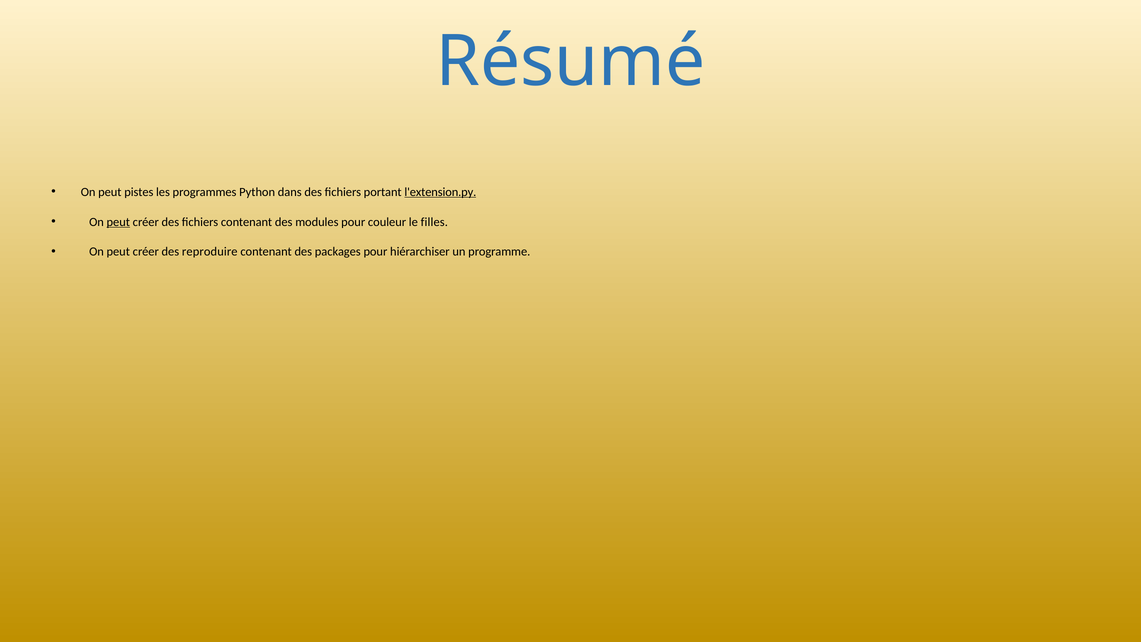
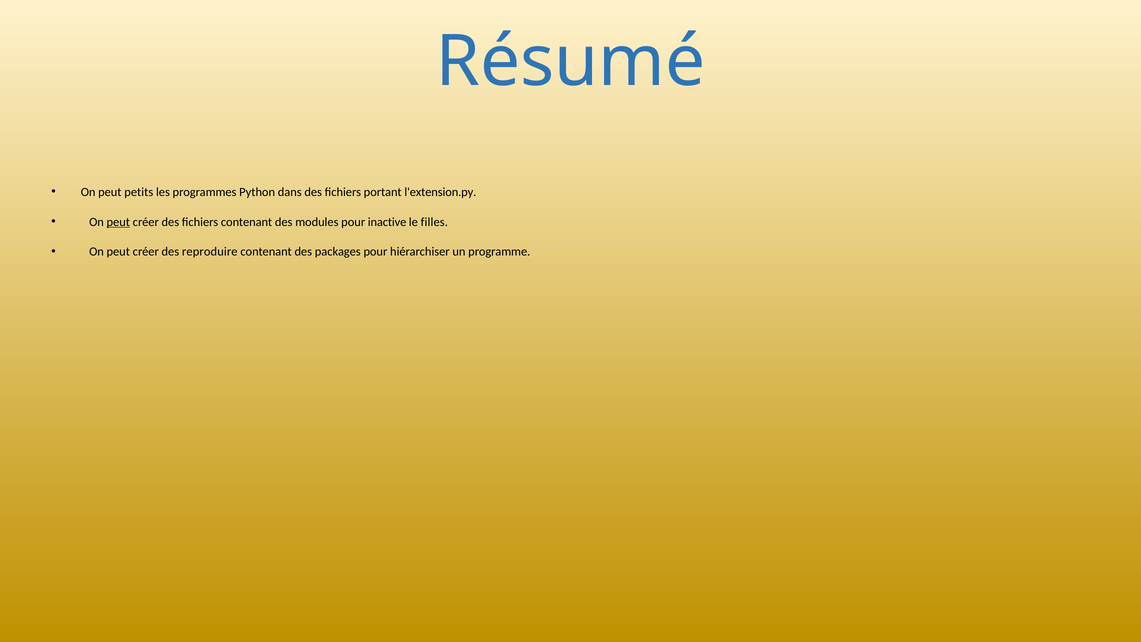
pistes: pistes -> petits
l'extension.py underline: present -> none
couleur: couleur -> inactive
